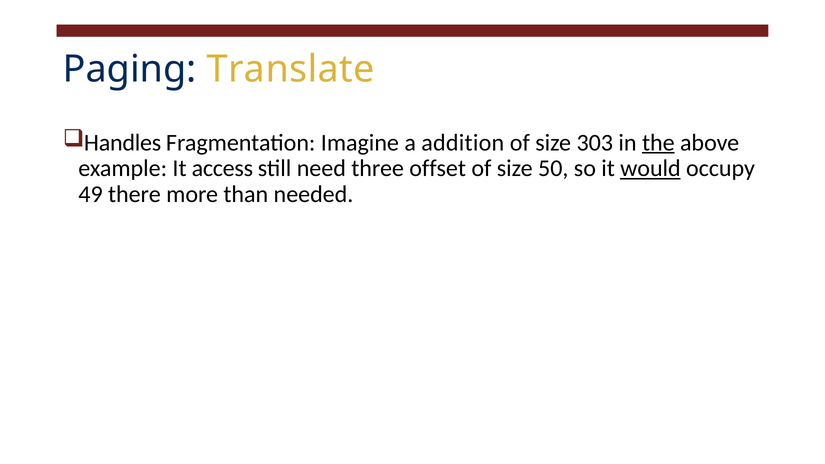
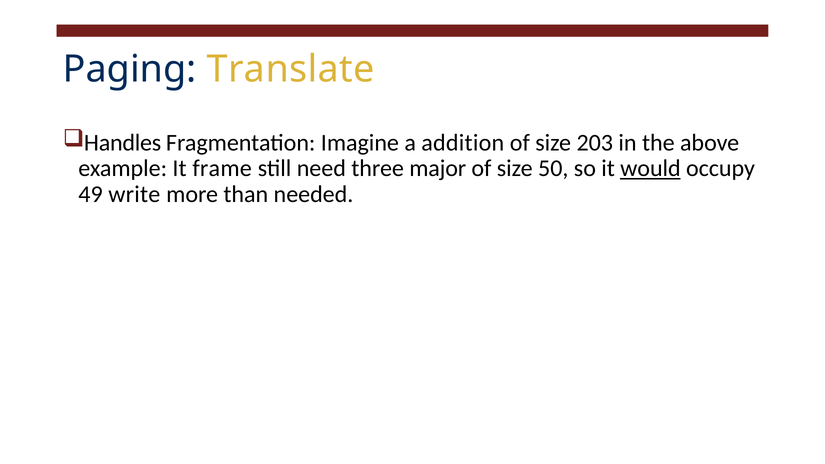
303: 303 -> 203
the underline: present -> none
access: access -> frame
offset: offset -> major
there: there -> write
